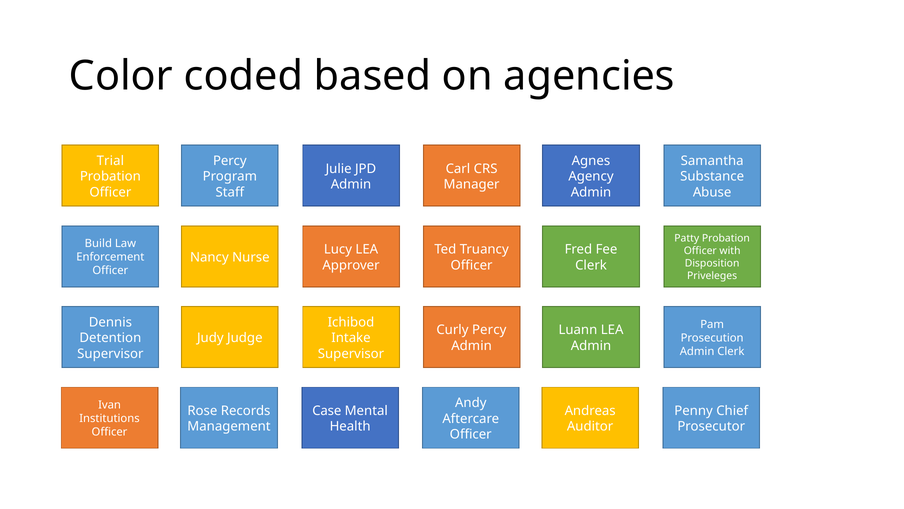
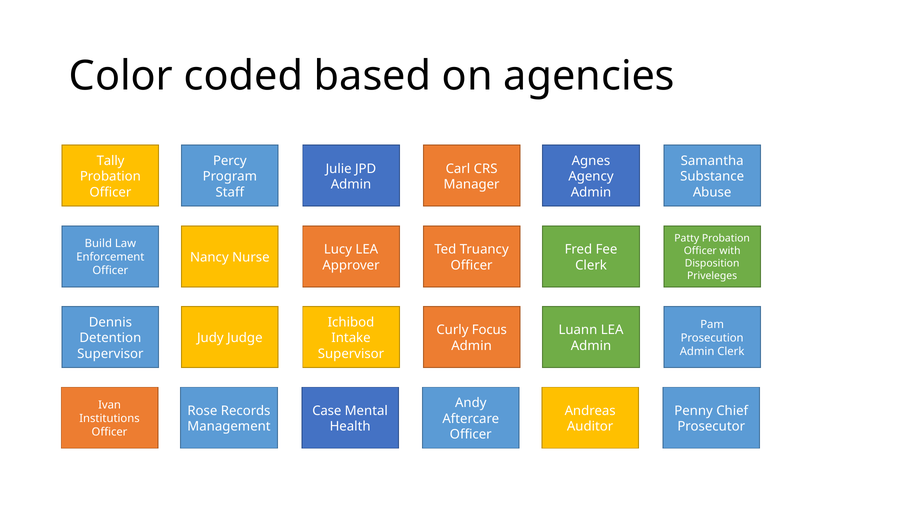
Trial: Trial -> Tally
Curly Percy: Percy -> Focus
